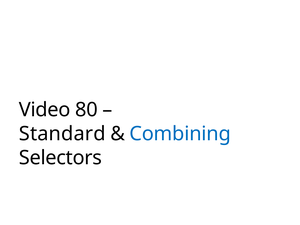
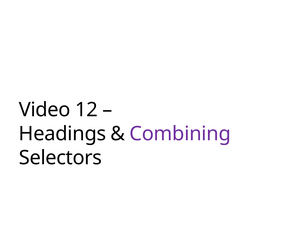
80: 80 -> 12
Standard: Standard -> Headings
Combining colour: blue -> purple
